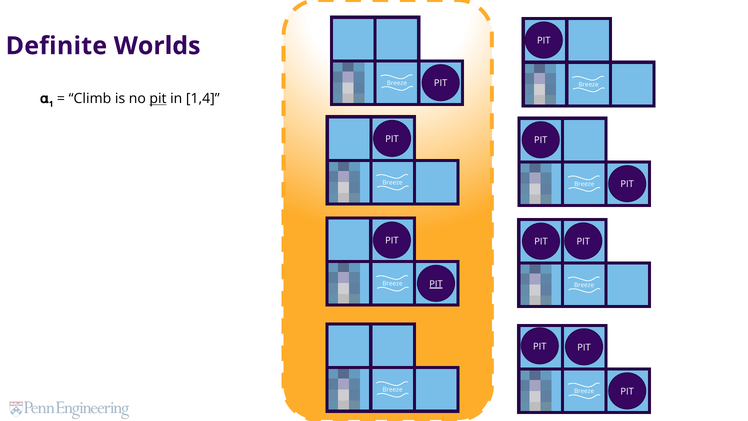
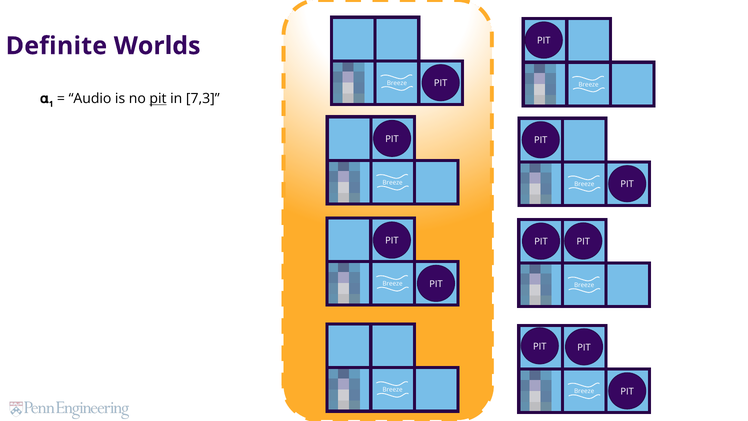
Climb: Climb -> Audio
1,4: 1,4 -> 7,3
PIT at (436, 284) underline: present -> none
